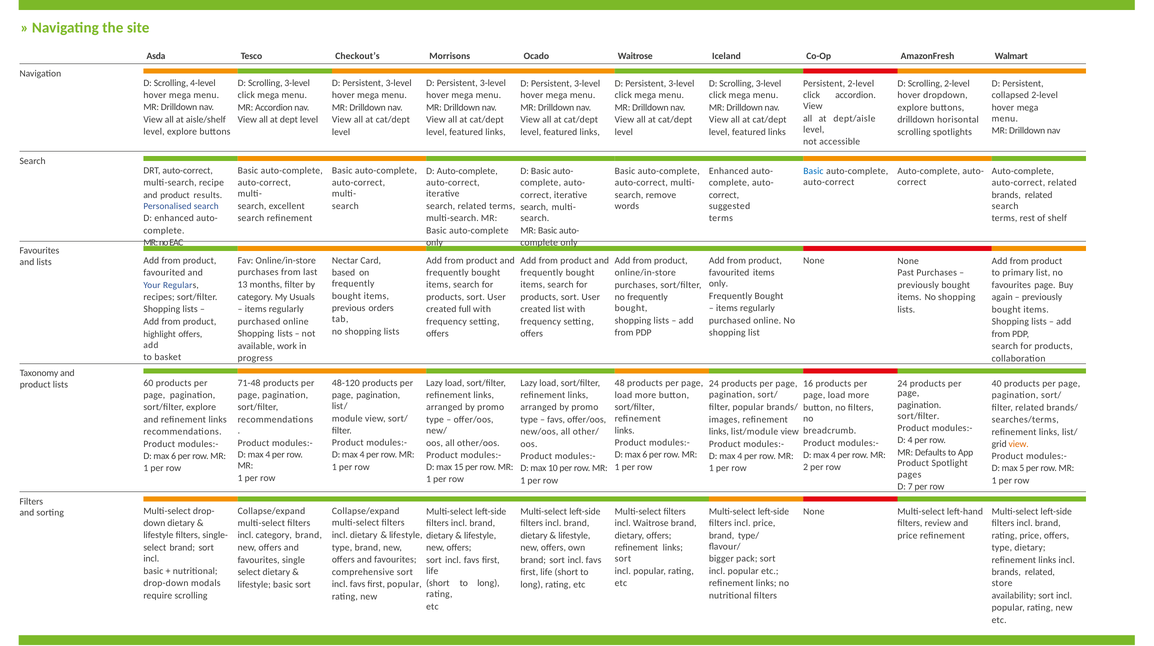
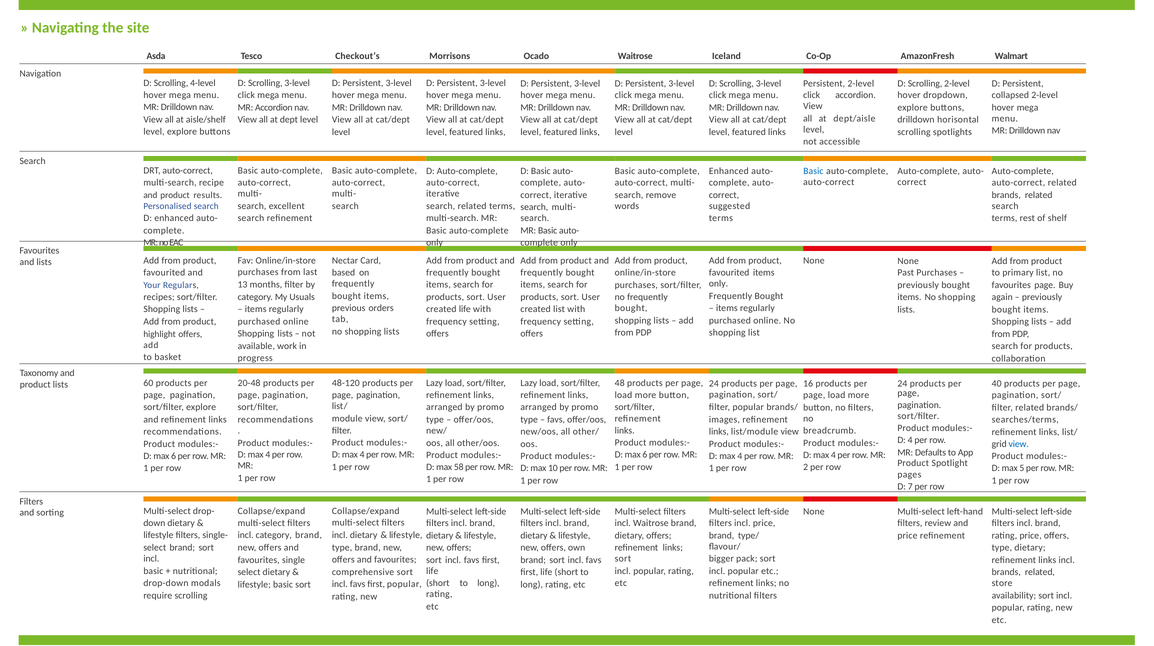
created full: full -> life
71-48: 71-48 -> 20-48
view at (1019, 444) colour: orange -> blue
15: 15 -> 58
